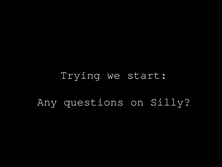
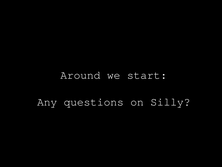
Trying: Trying -> Around
